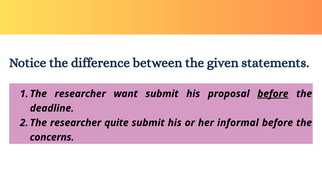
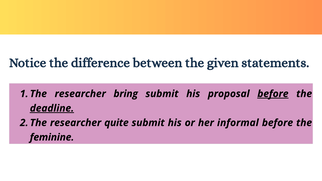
want: want -> bring
deadline underline: none -> present
concerns: concerns -> feminine
